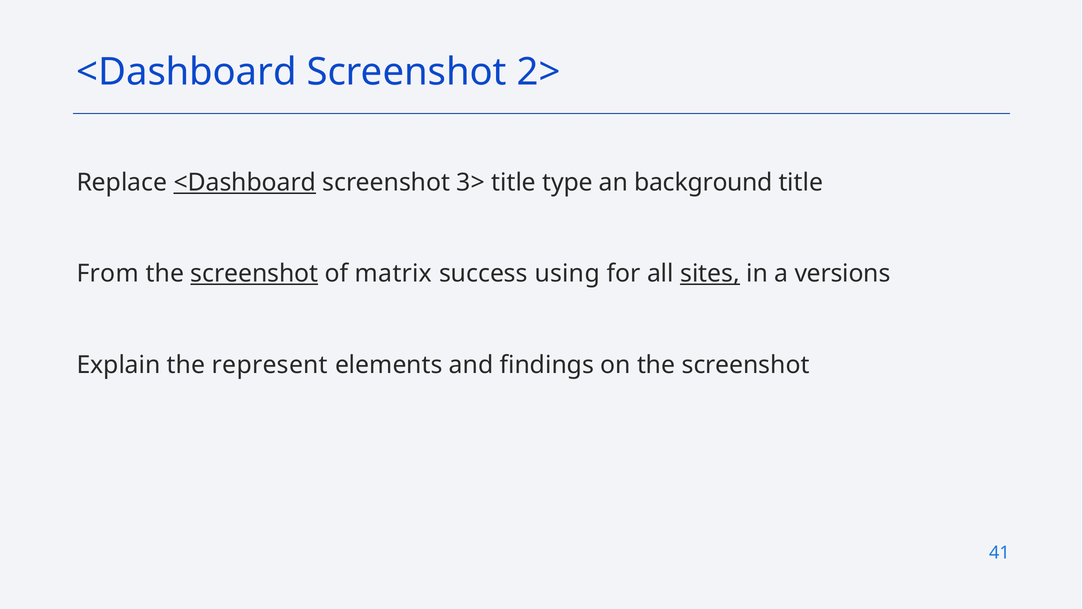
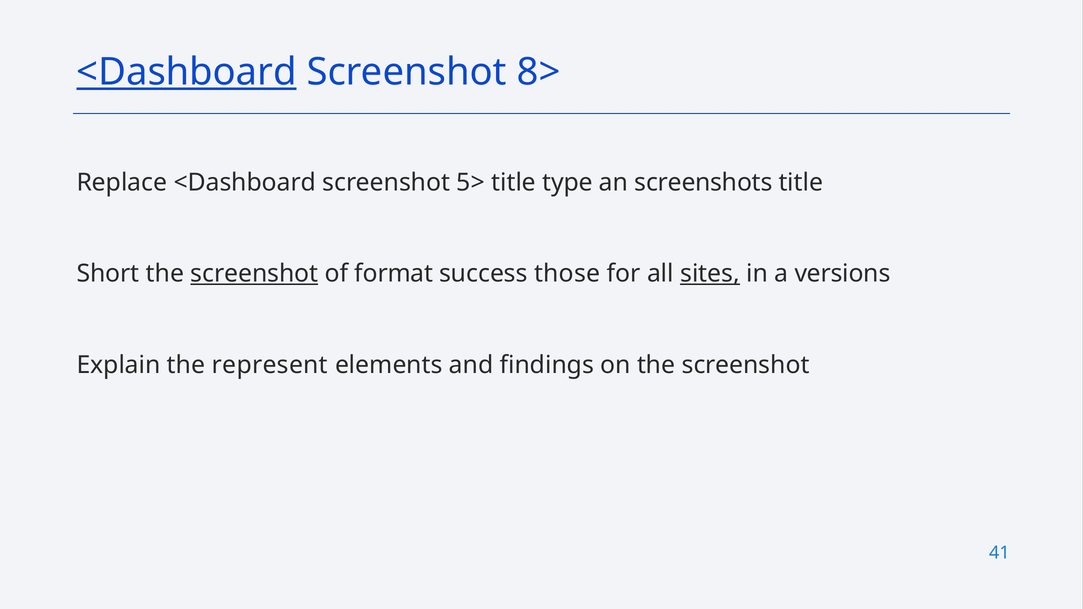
<Dashboard at (187, 72) underline: none -> present
2>: 2> -> 8>
<Dashboard at (245, 183) underline: present -> none
3>: 3> -> 5>
background: background -> screenshots
From: From -> Short
matrix: matrix -> format
using: using -> those
